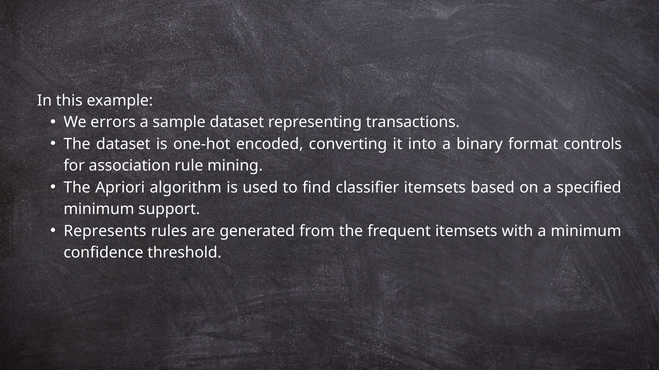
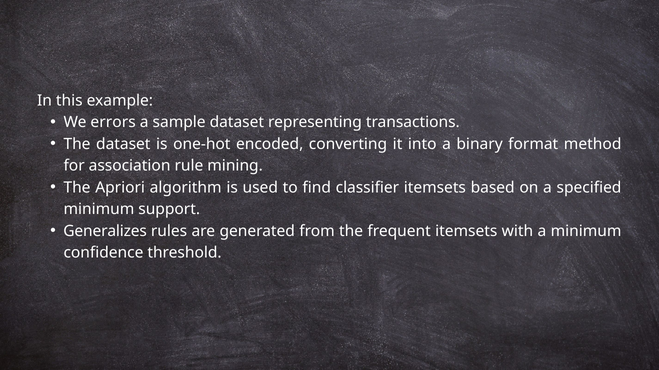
controls: controls -> method
Represents: Represents -> Generalizes
